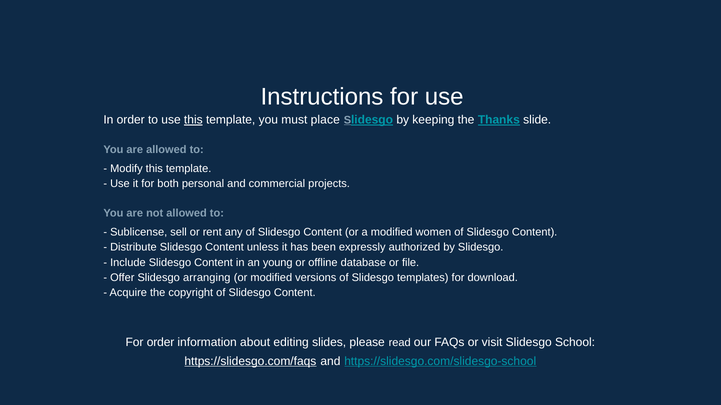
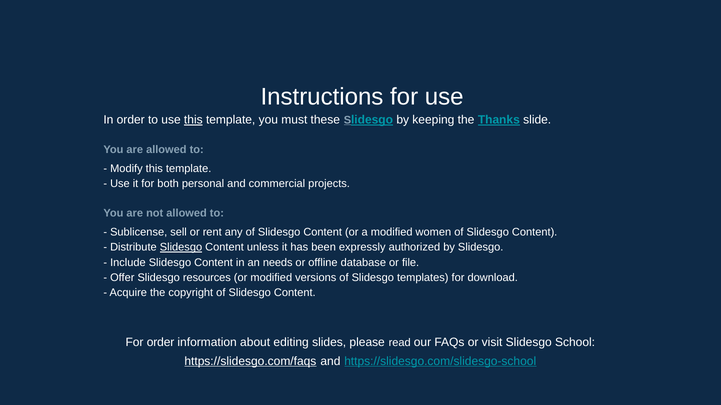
place: place -> these
Slidesgo at (181, 248) underline: none -> present
young: young -> needs
arranging: arranging -> resources
